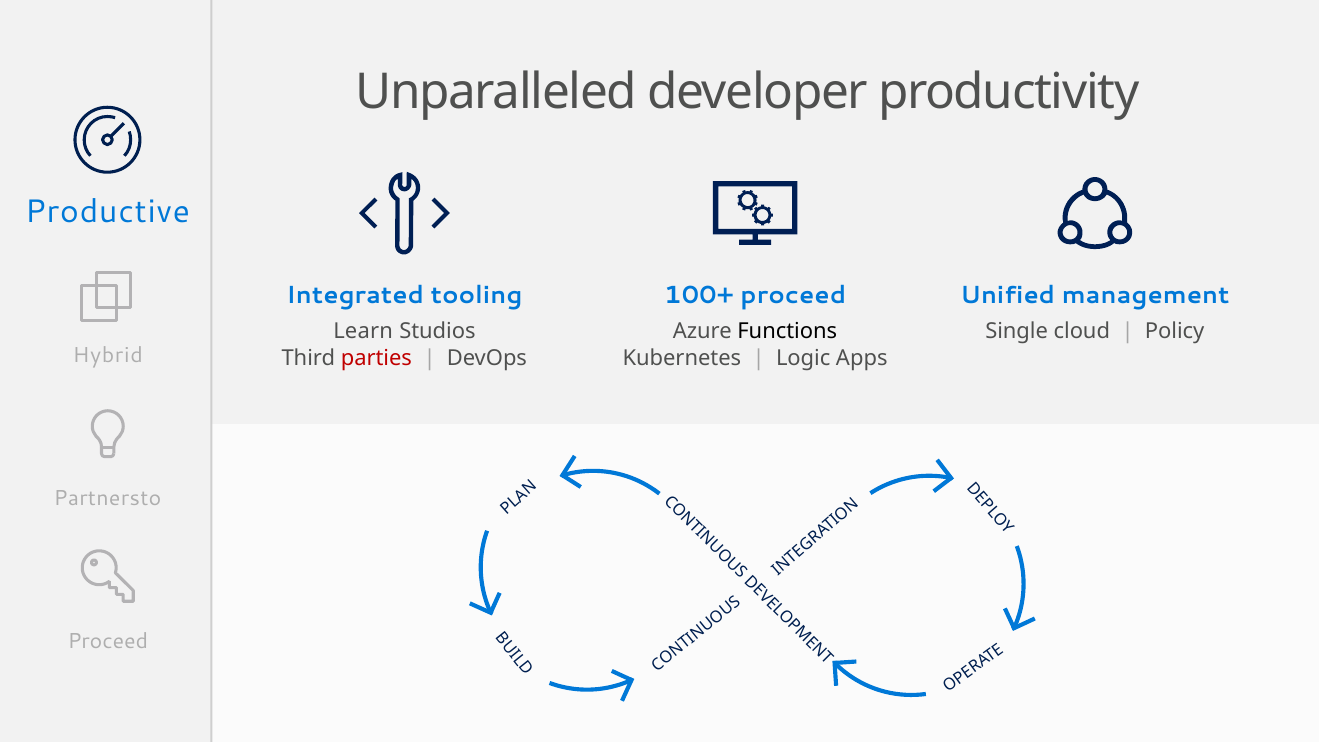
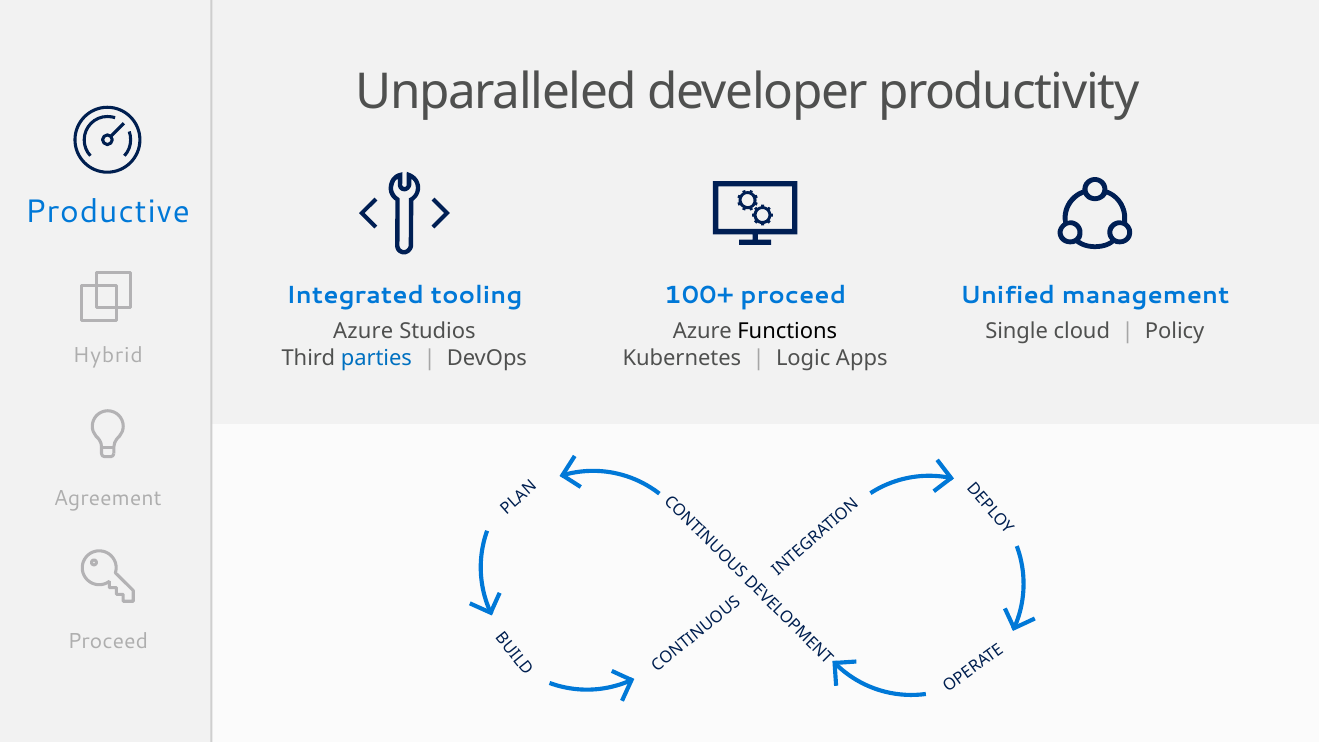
Learn at (363, 331): Learn -> Azure
parties colour: red -> blue
Partnersto: Partnersto -> Agreement
